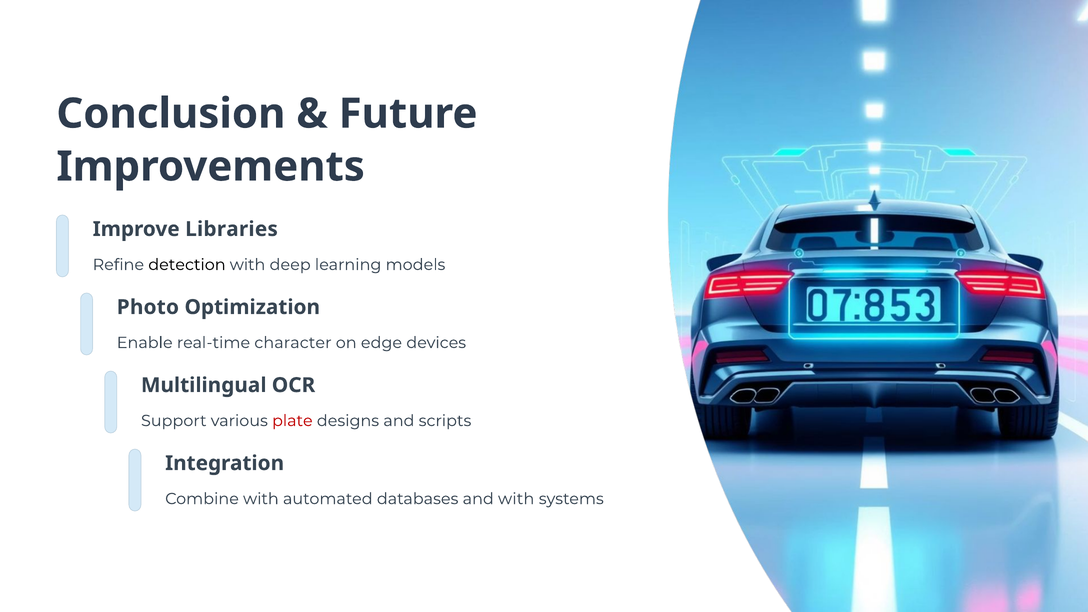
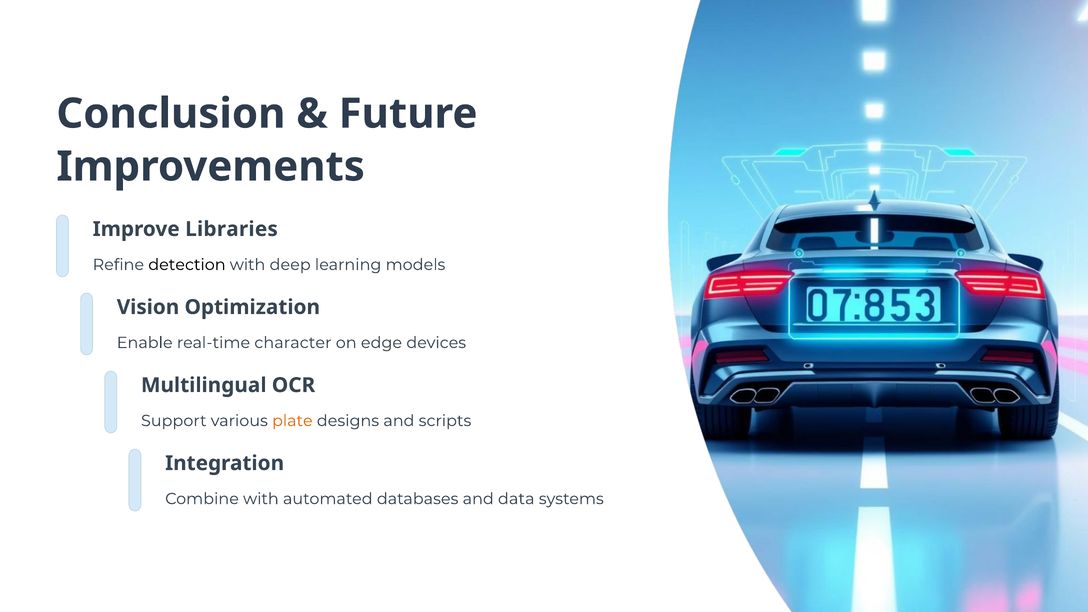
Photo: Photo -> Vision
plate colour: red -> orange
and with: with -> data
